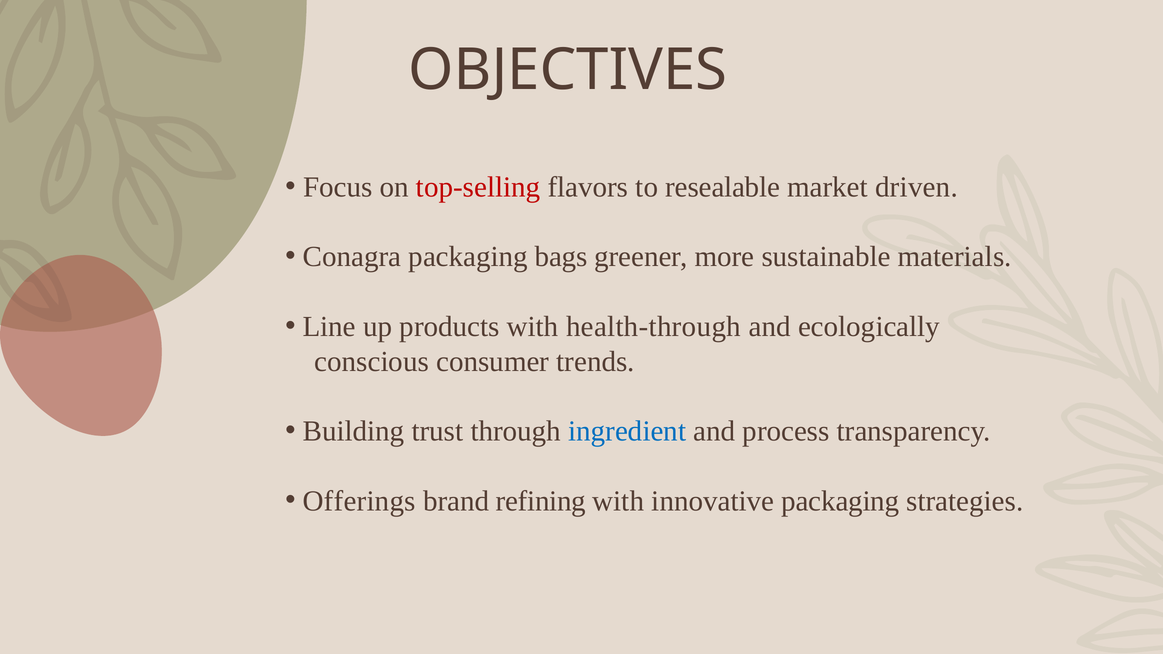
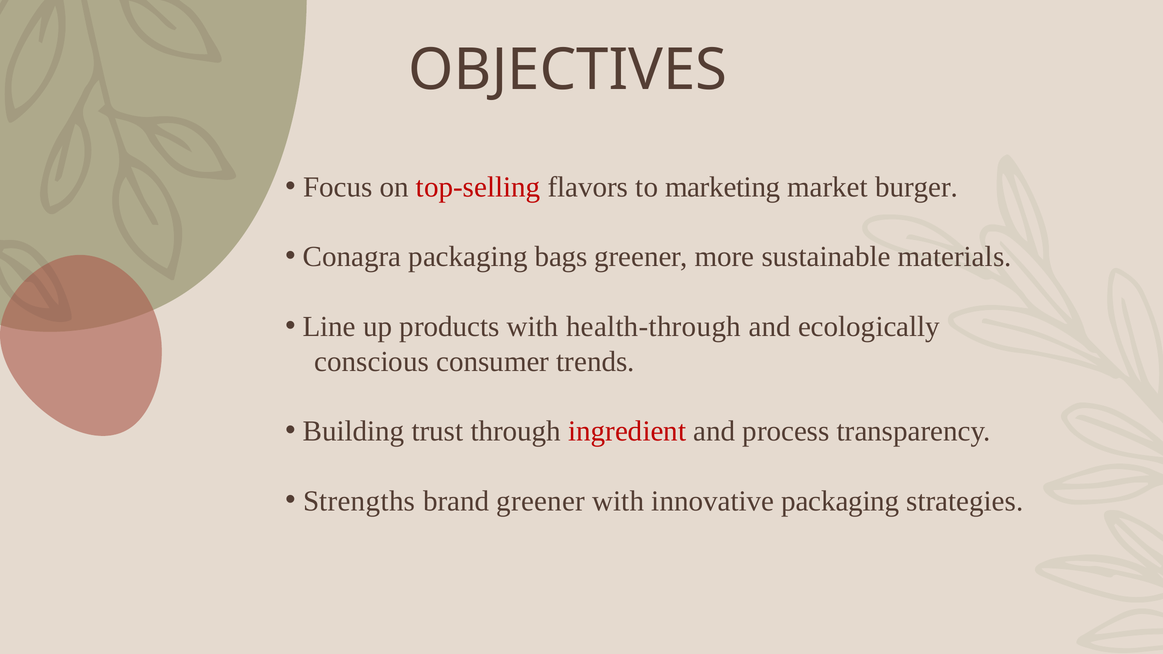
resealable: resealable -> marketing
driven: driven -> burger
ingredient colour: blue -> red
Offerings: Offerings -> Strengths
brand refining: refining -> greener
